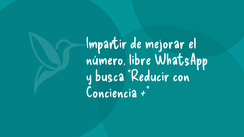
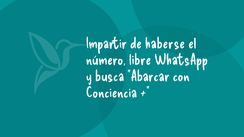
mejorar: mejorar -> haberse
Reducir: Reducir -> Abarcar
